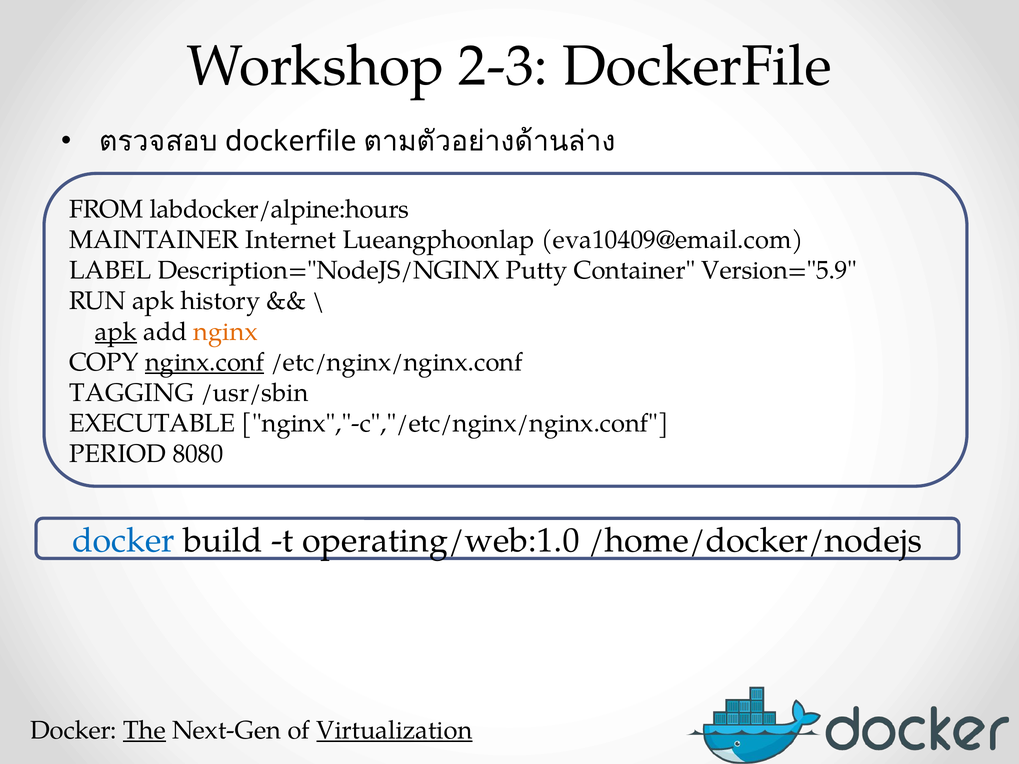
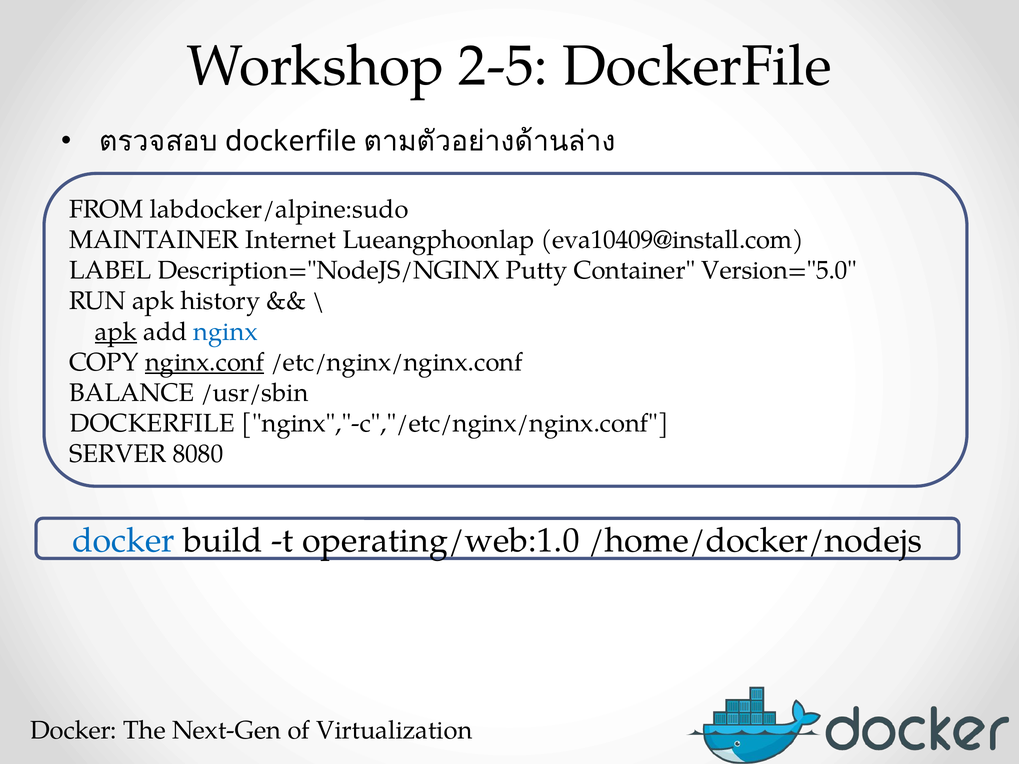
2-3: 2-3 -> 2-5
labdocker/alpine:hours: labdocker/alpine:hours -> labdocker/alpine:sudo
eva10409@email.com: eva10409@email.com -> eva10409@install.com
Version="5.9: Version="5.9 -> Version="5.0
nginx colour: orange -> blue
TAGGING: TAGGING -> BALANCE
EXECUTABLE at (152, 423): EXECUTABLE -> DOCKERFILE
PERIOD: PERIOD -> SERVER
The underline: present -> none
Virtualization underline: present -> none
